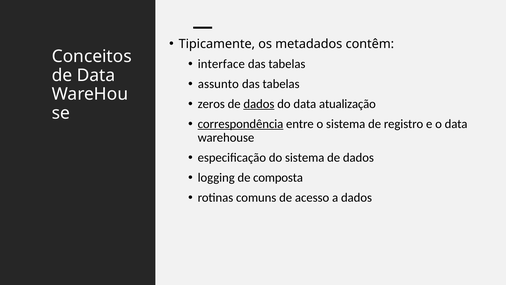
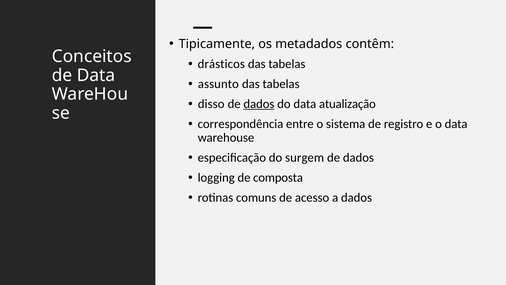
interface: interface -> drásticos
zeros: zeros -> disso
correspondência underline: present -> none
do sistema: sistema -> surgem
